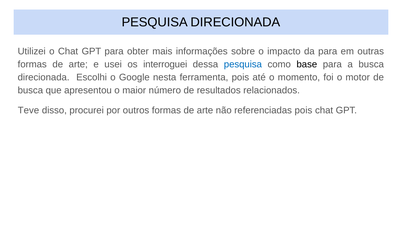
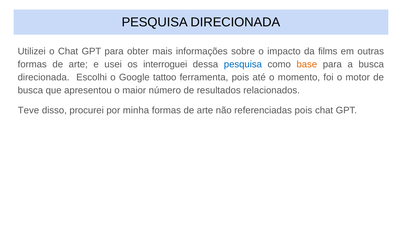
da para: para -> films
base colour: black -> orange
nesta: nesta -> tattoo
outros: outros -> minha
